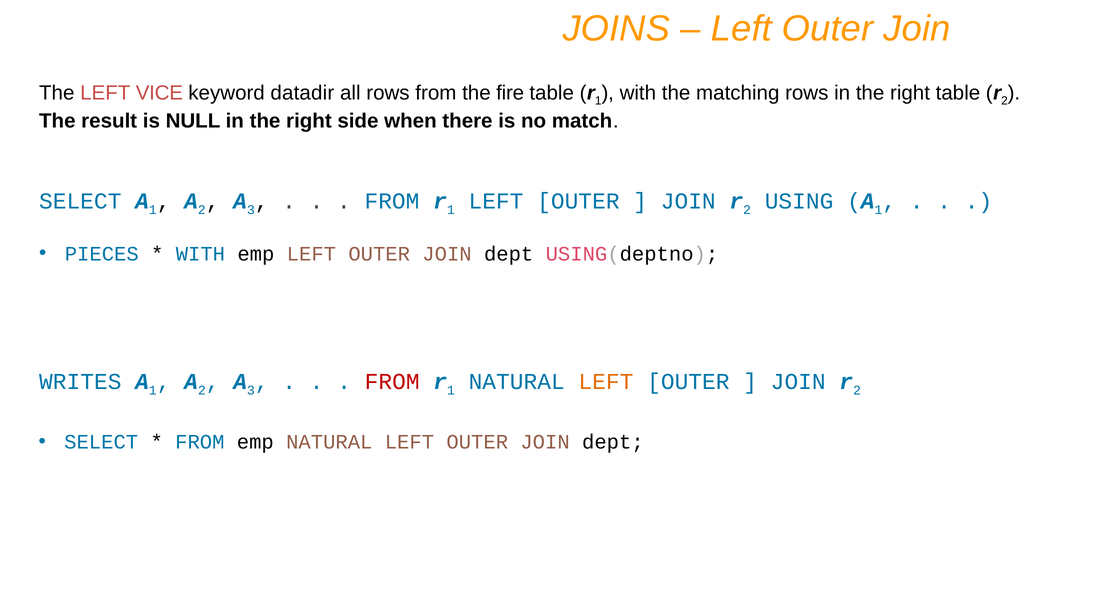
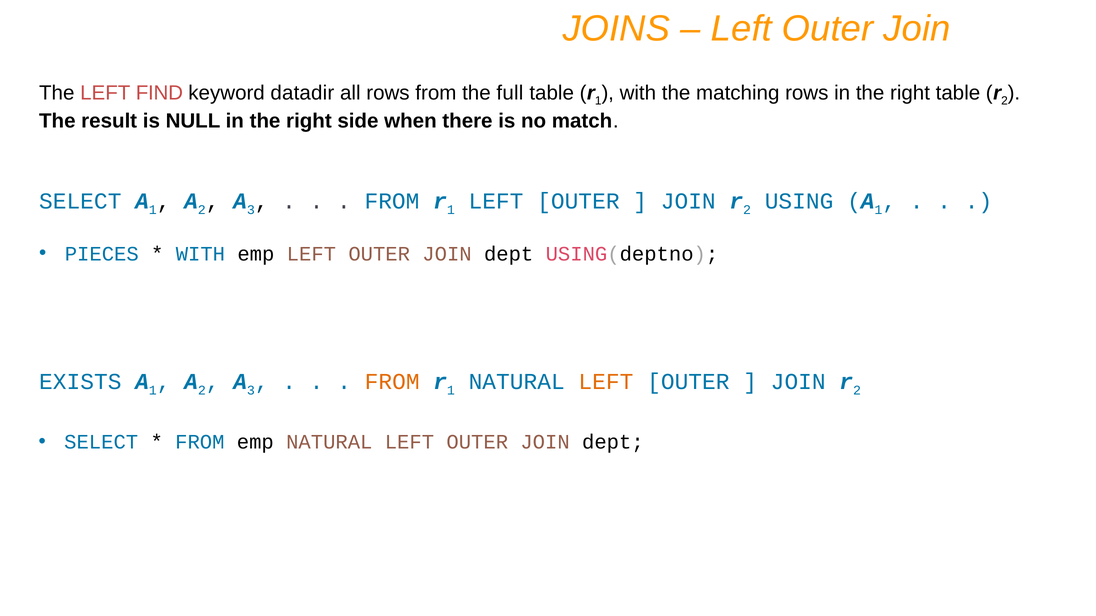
VICE: VICE -> FIND
fire: fire -> full
WRITES: WRITES -> EXISTS
FROM at (392, 382) colour: red -> orange
